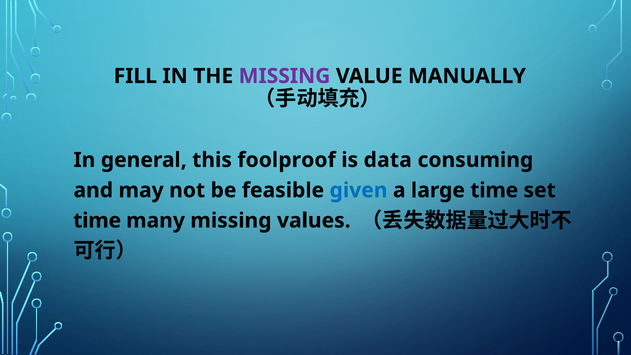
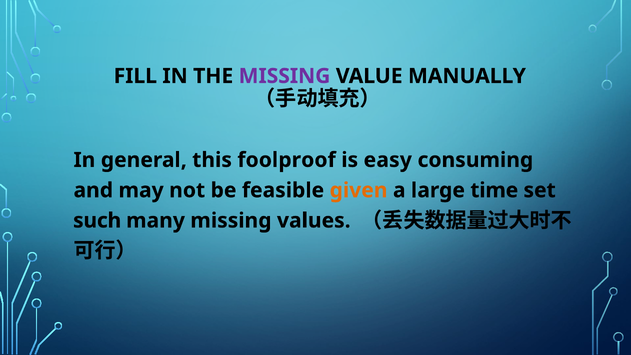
data: data -> easy
given colour: blue -> orange
time at (97, 221): time -> such
